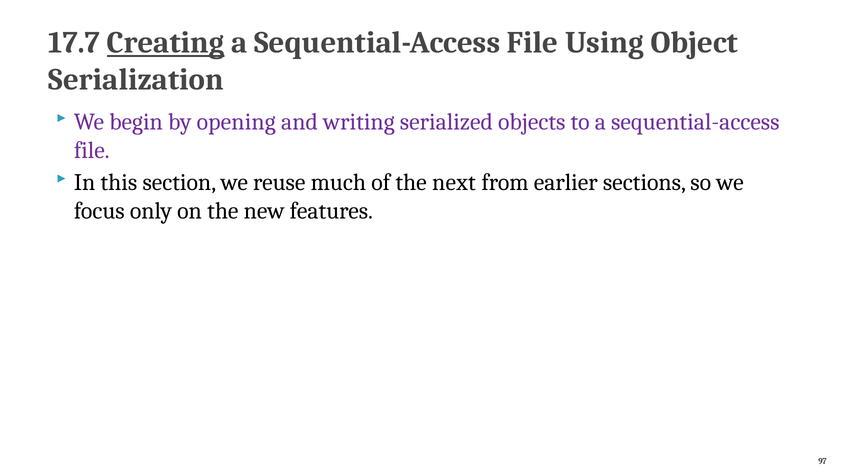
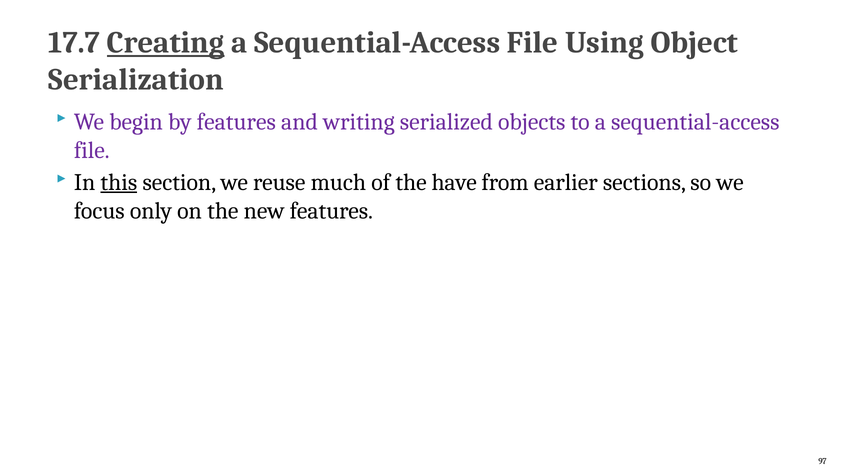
by opening: opening -> features
this underline: none -> present
next: next -> have
